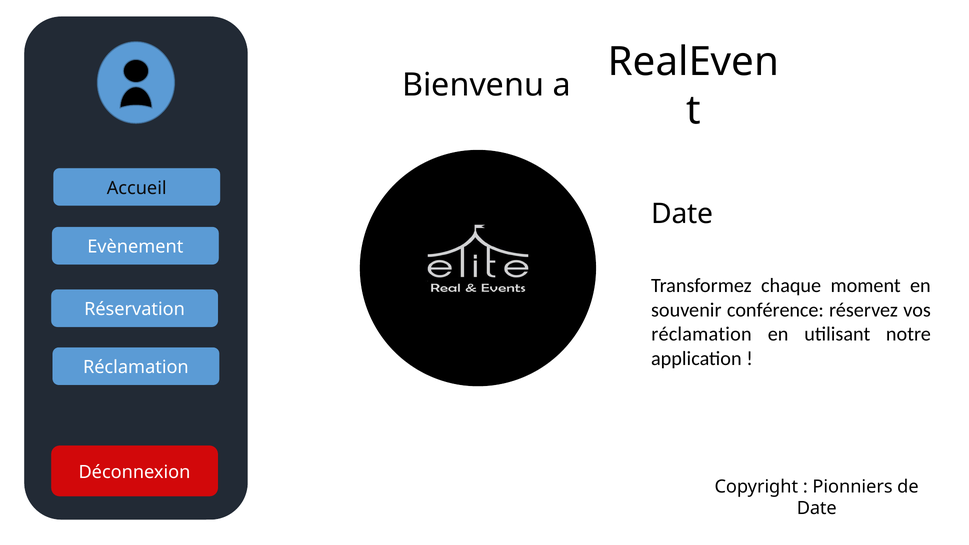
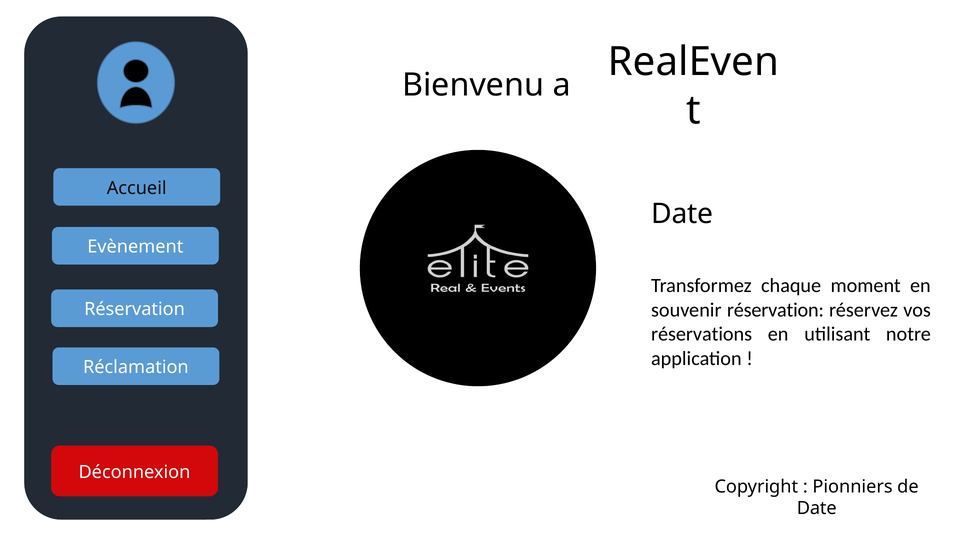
souvenir conférence: conférence -> réservation
réclamation at (701, 334): réclamation -> réservations
